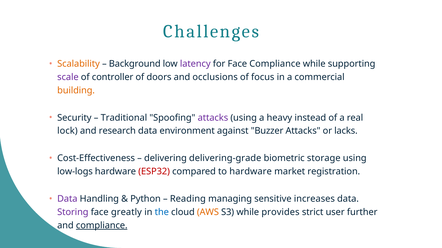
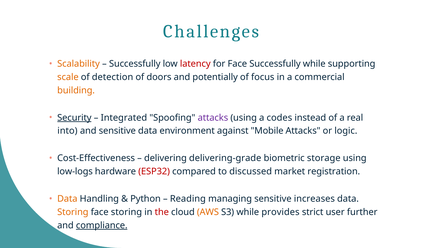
Background at (135, 64): Background -> Successfully
latency colour: purple -> red
Face Compliance: Compliance -> Successfully
scale colour: purple -> orange
controller: controller -> detection
occlusions: occlusions -> potentially
Security underline: none -> present
Traditional: Traditional -> Integrated
heavy: heavy -> codes
lock: lock -> into
and research: research -> sensitive
Buzzer: Buzzer -> Mobile
lacks: lacks -> logic
to hardware: hardware -> discussed
Data at (67, 199) colour: purple -> orange
Storing at (73, 213) colour: purple -> orange
face greatly: greatly -> storing
the colour: blue -> red
